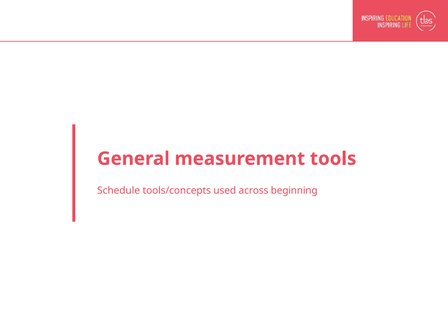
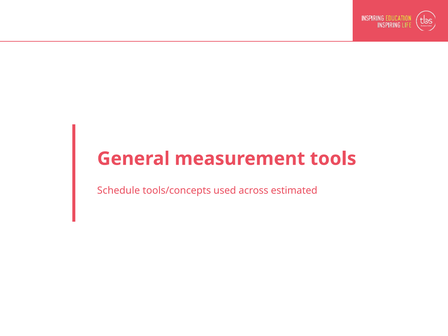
beginning: beginning -> estimated
